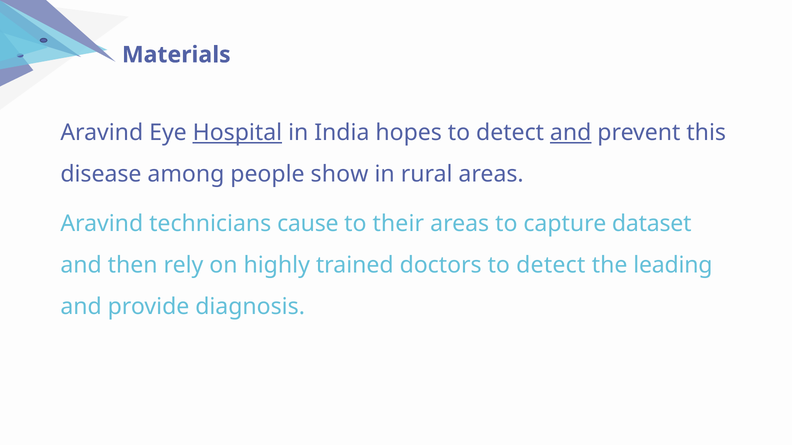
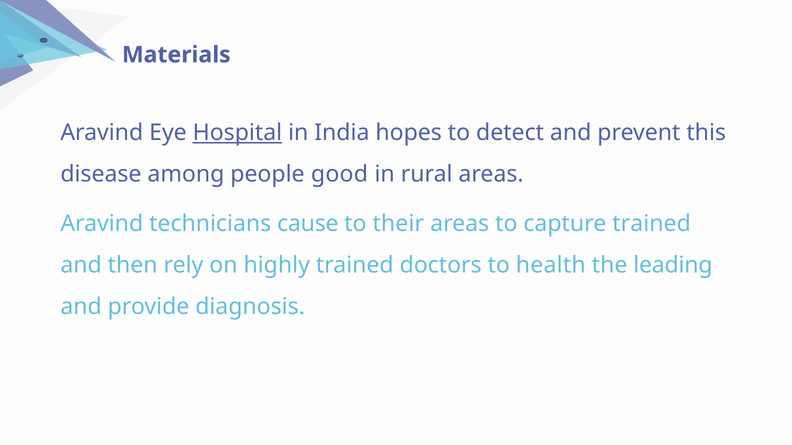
and at (571, 133) underline: present -> none
show: show -> good
capture dataset: dataset -> trained
doctors to detect: detect -> health
